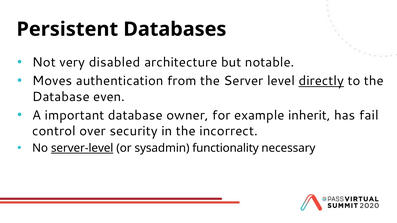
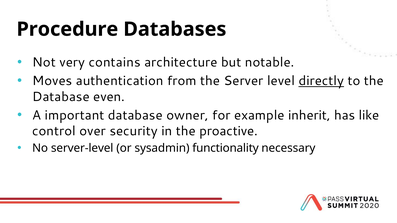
Persistent: Persistent -> Procedure
disabled: disabled -> contains
fail: fail -> like
incorrect: incorrect -> proactive
server-level underline: present -> none
